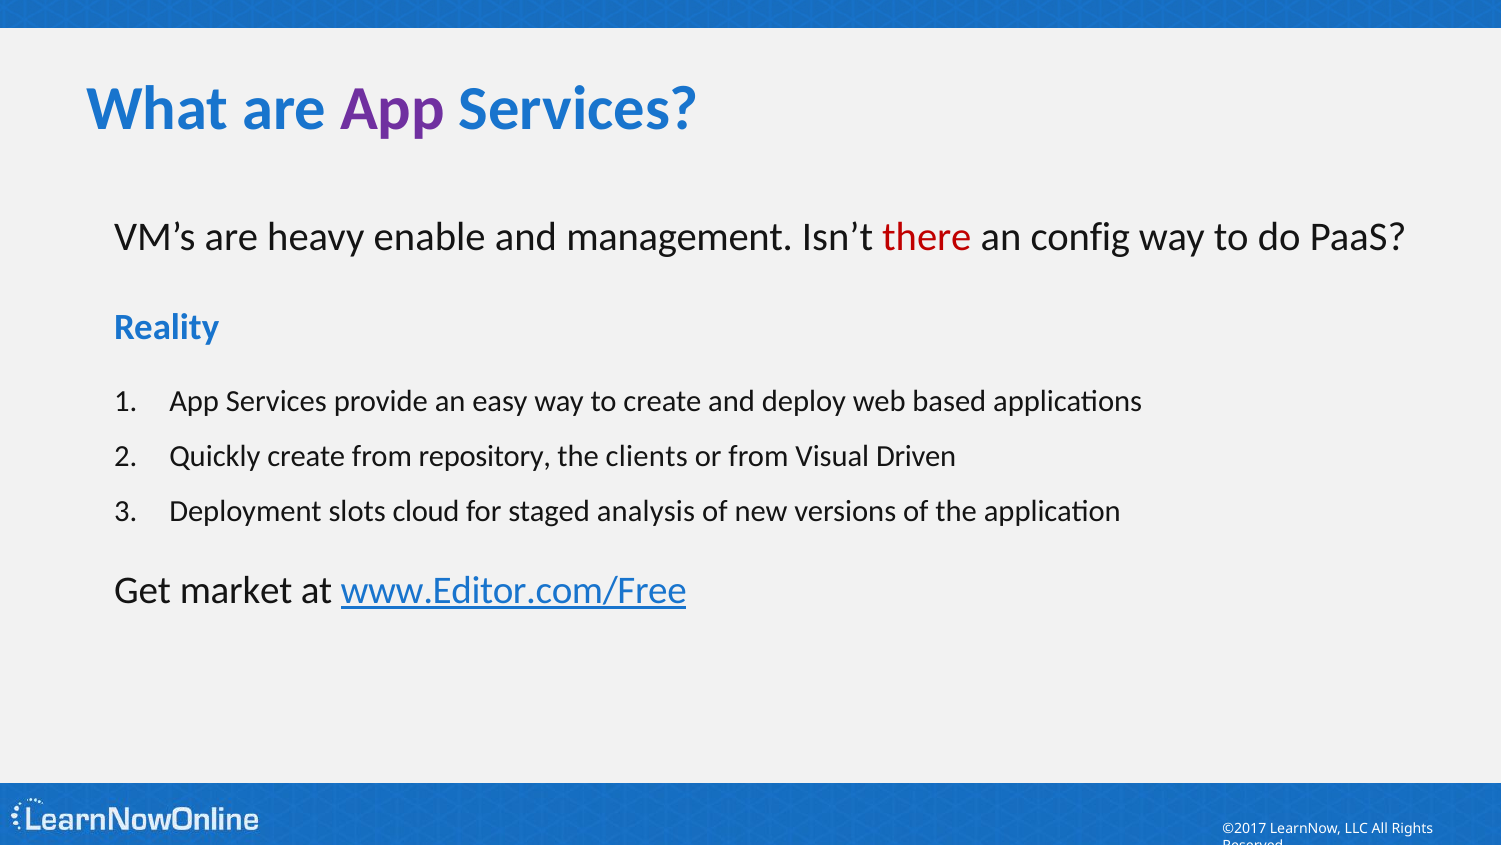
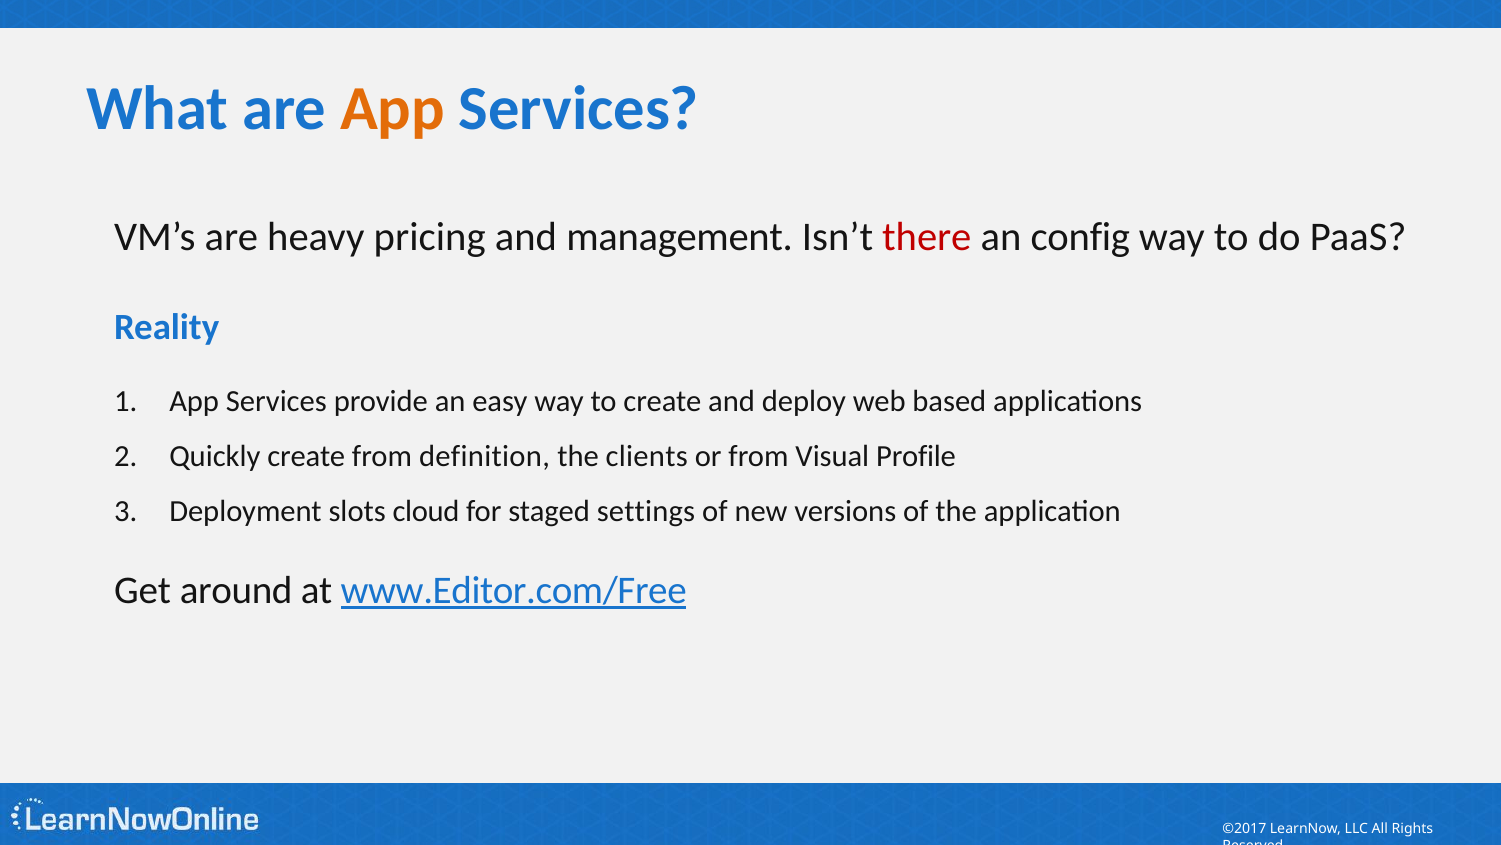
App at (393, 109) colour: purple -> orange
enable: enable -> pricing
repository: repository -> definition
Driven: Driven -> Profile
analysis: analysis -> settings
market: market -> around
